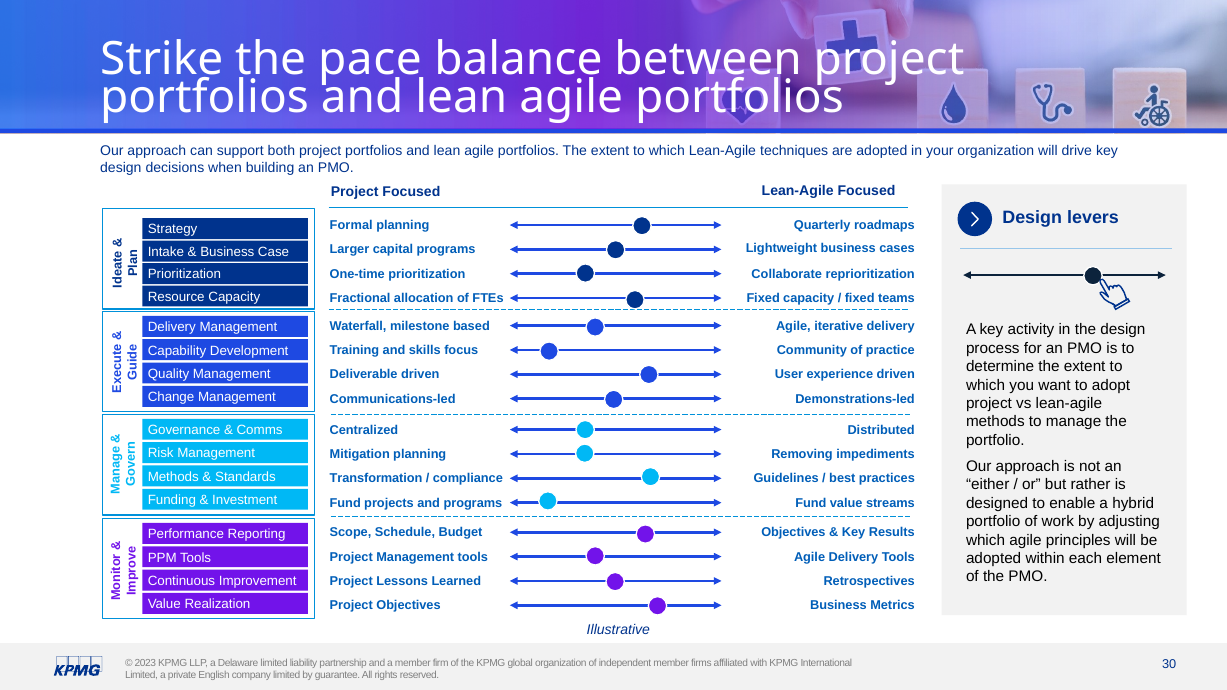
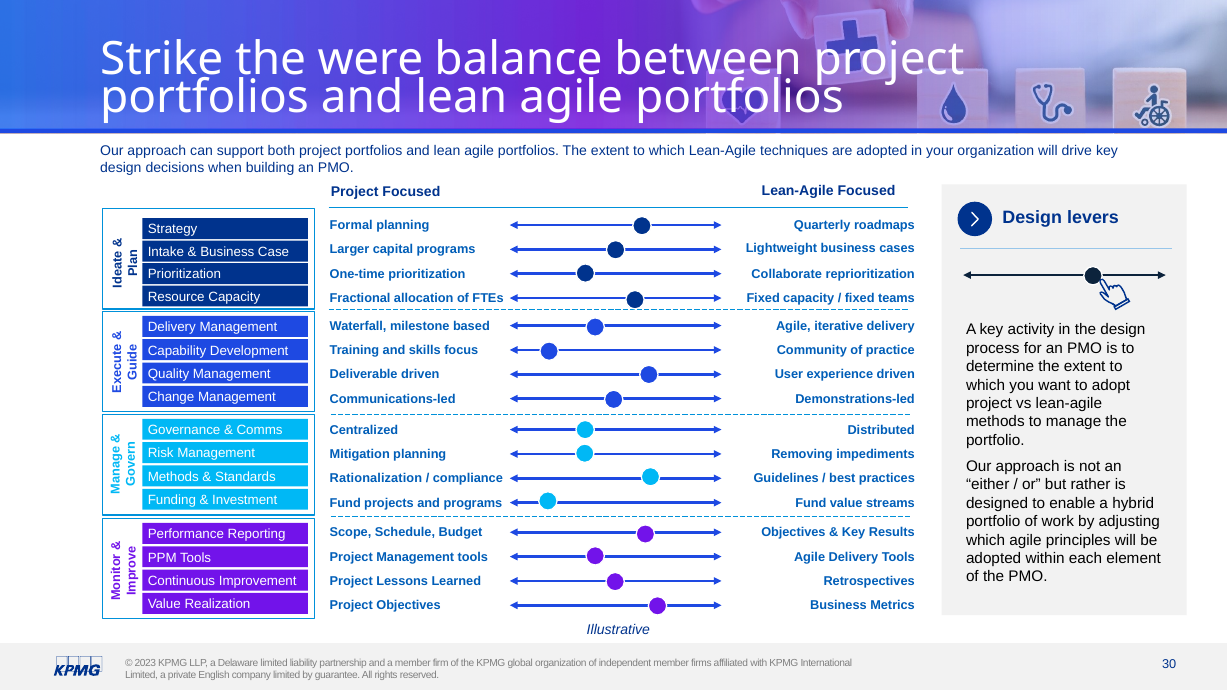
pace: pace -> were
Transformation: Transformation -> Rationalization
